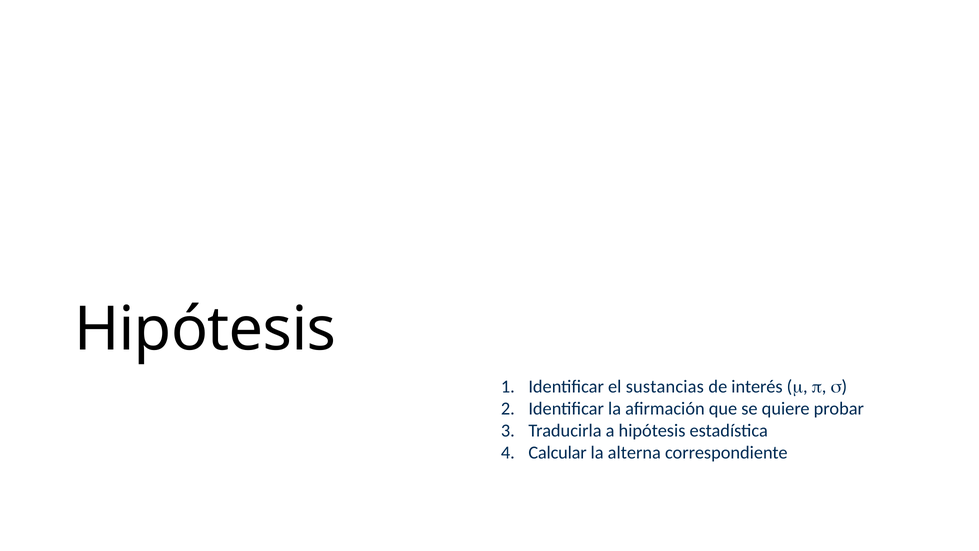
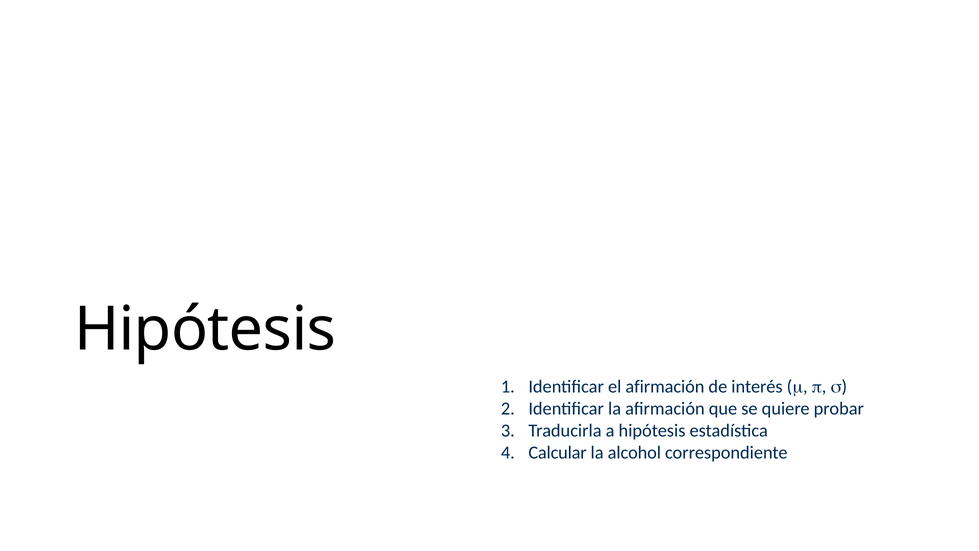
el sustancias: sustancias -> afirmación
alterna: alterna -> alcohol
